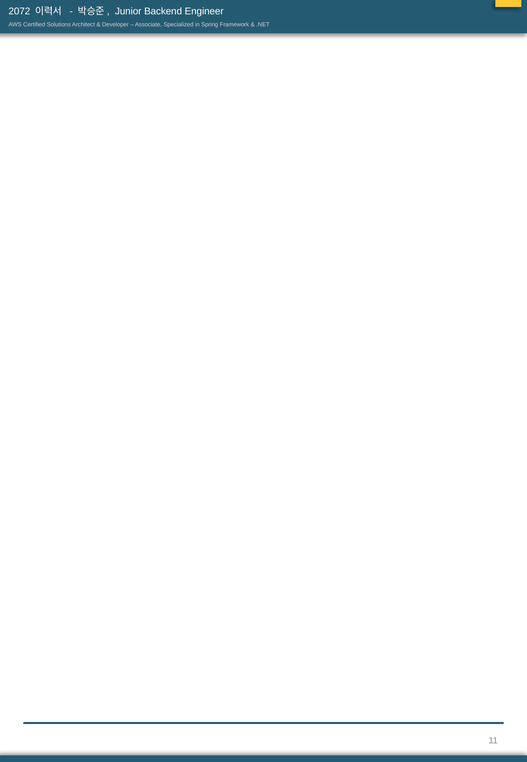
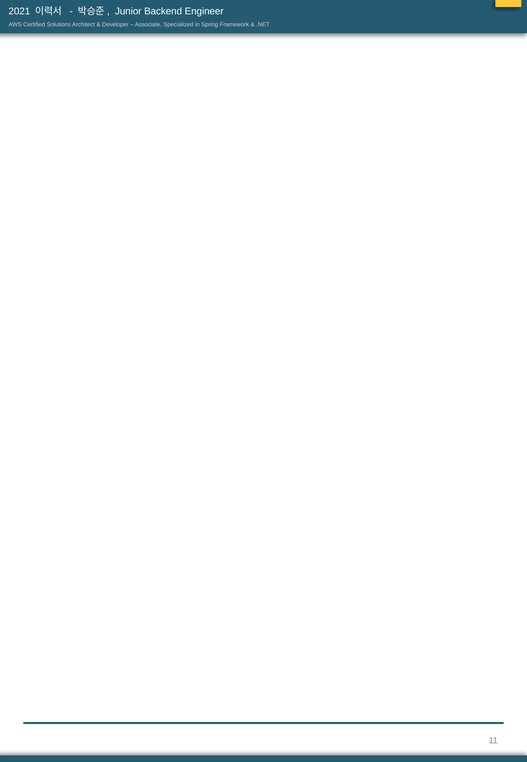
2072: 2072 -> 2021
